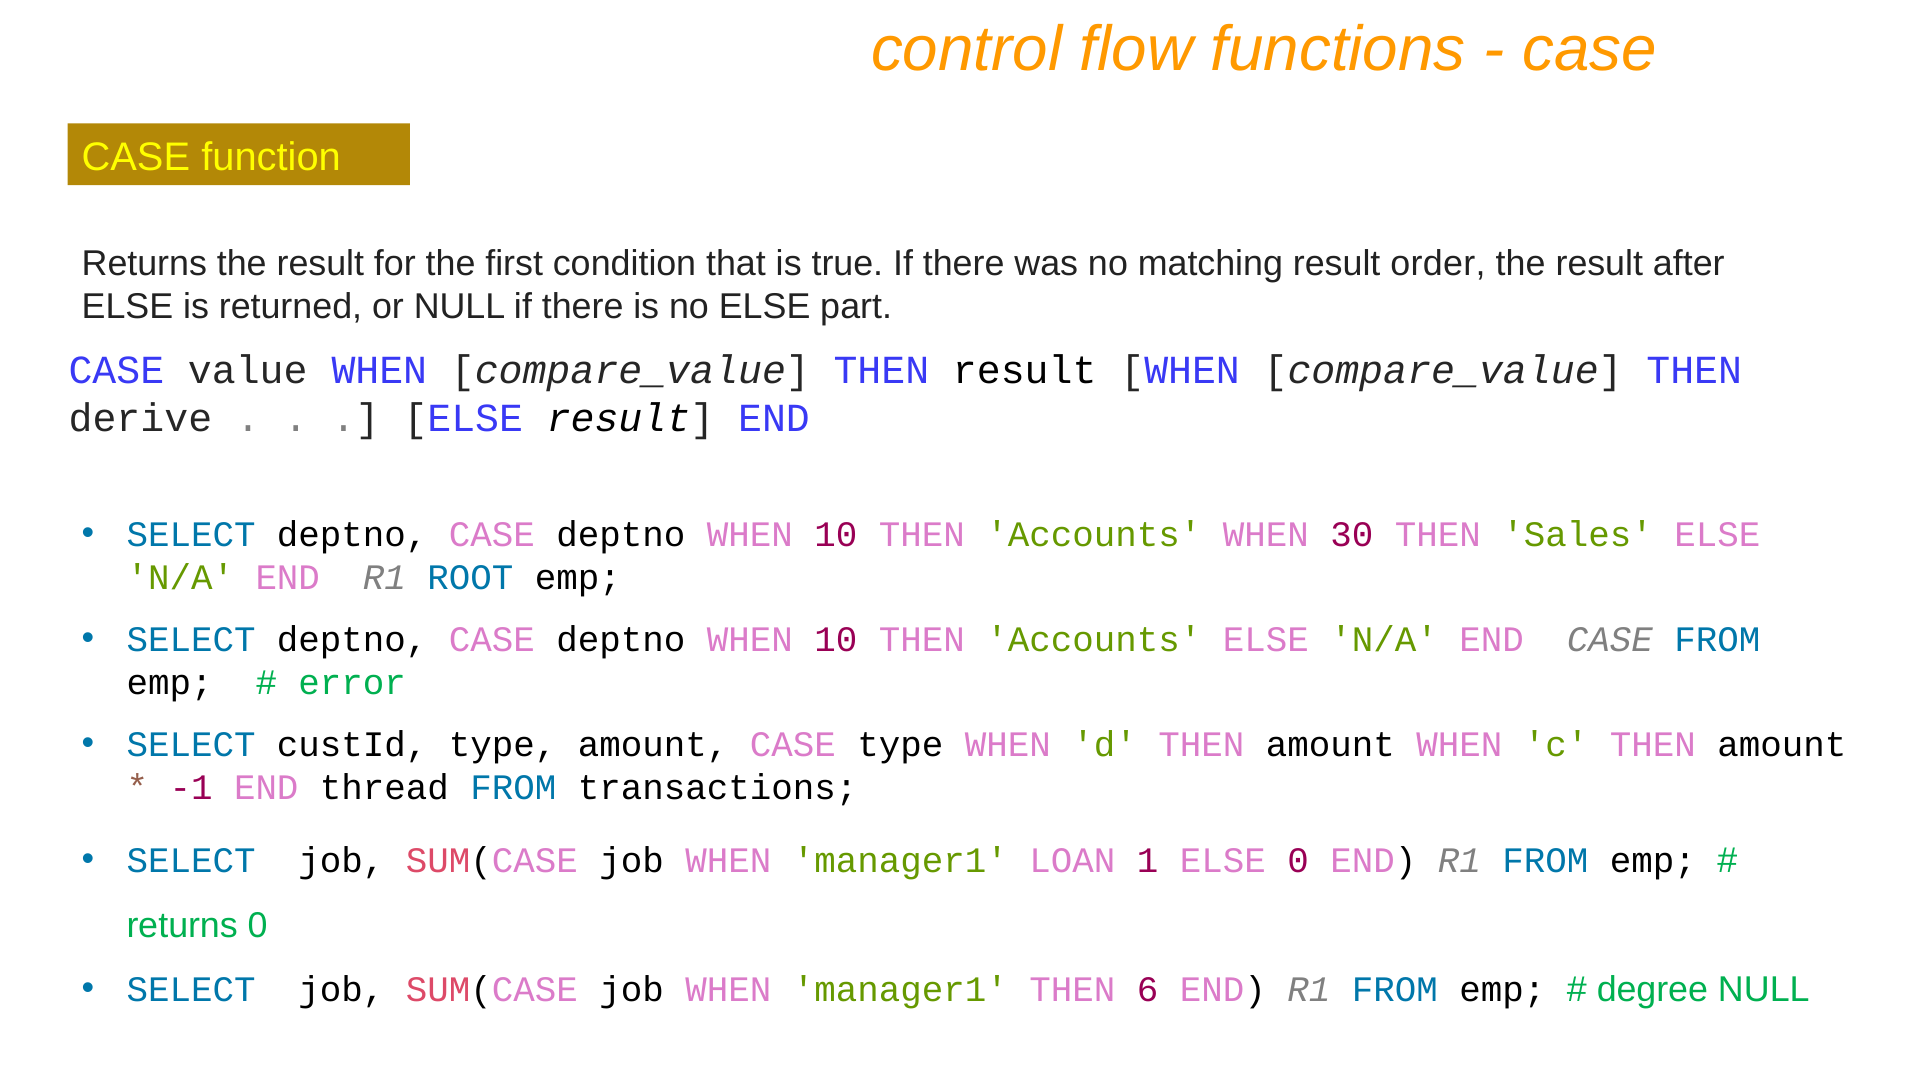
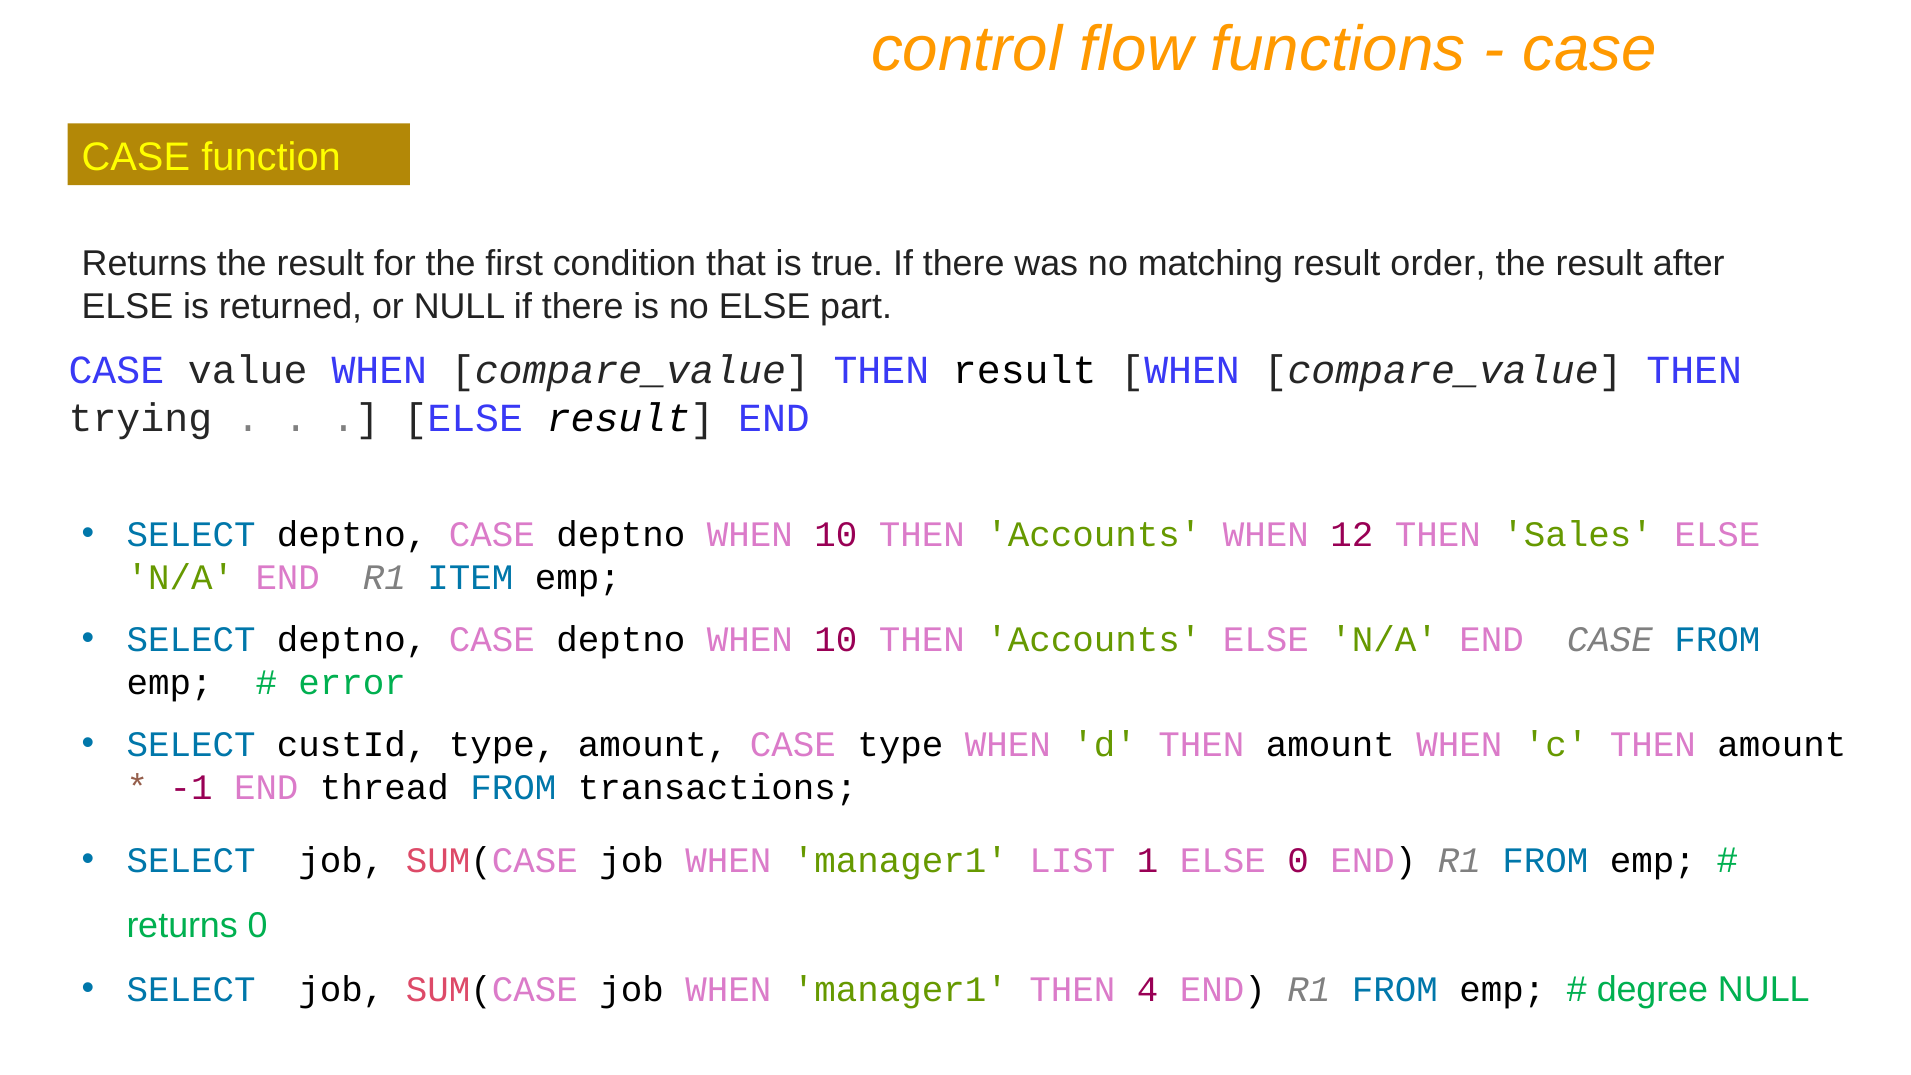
derive: derive -> trying
30: 30 -> 12
ROOT: ROOT -> ITEM
LOAN: LOAN -> LIST
6: 6 -> 4
